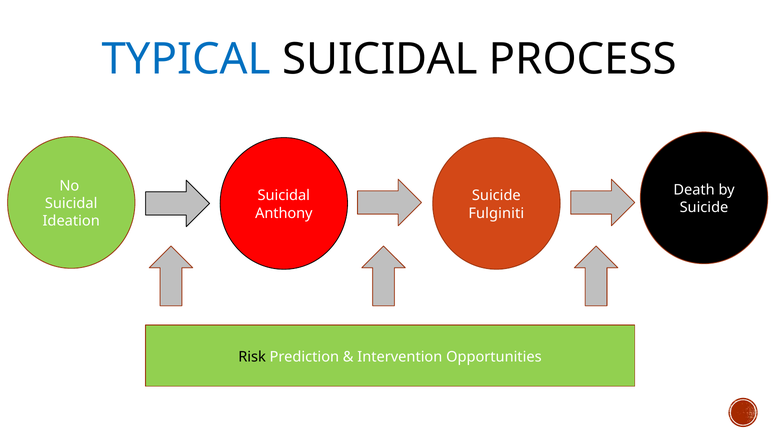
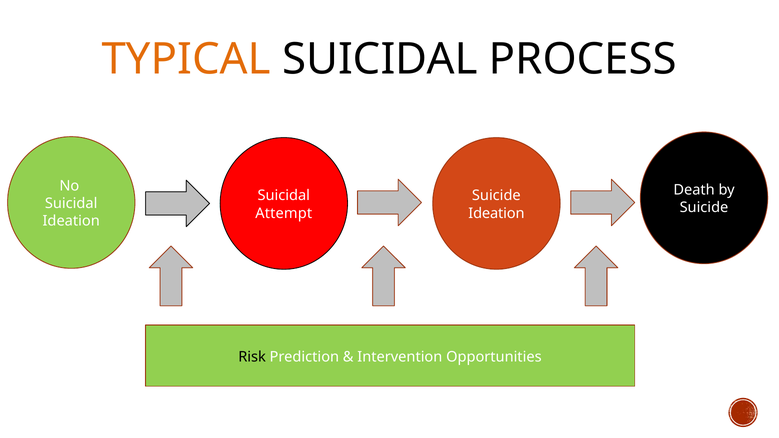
TYPICAL colour: blue -> orange
Anthony: Anthony -> Attempt
Fulginiti at (496, 213): Fulginiti -> Ideation
